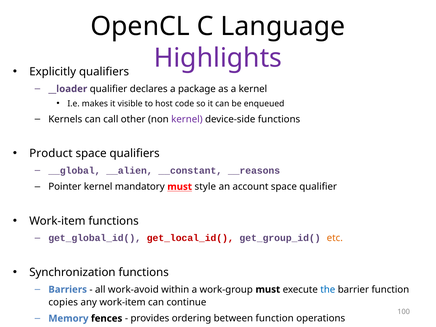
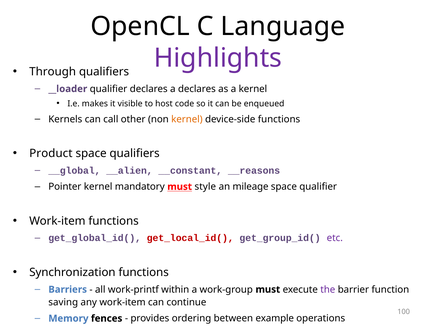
Explicitly: Explicitly -> Through
a package: package -> declares
kernel at (187, 119) colour: purple -> orange
account: account -> mileage
etc colour: orange -> purple
work-avoid: work-avoid -> work-printf
the colour: blue -> purple
copies: copies -> saving
between function: function -> example
